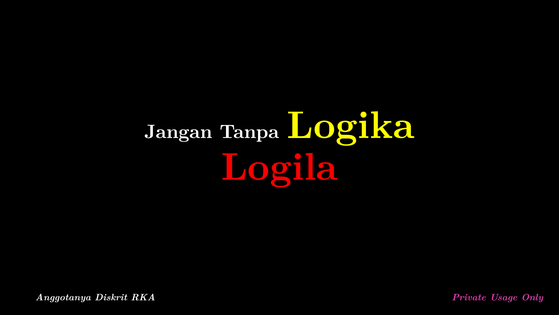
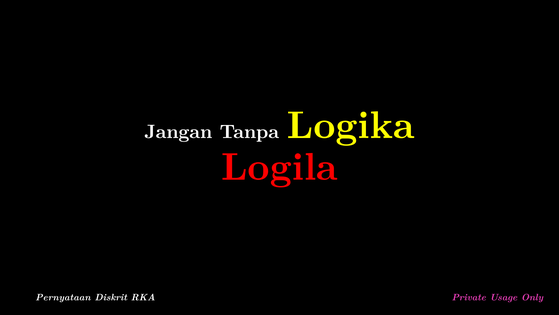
Anggotanya: Anggotanya -> Pernyataan
